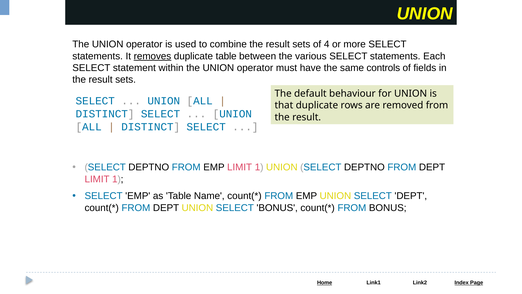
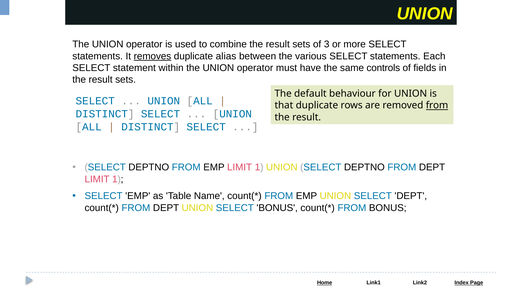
4: 4 -> 3
duplicate table: table -> alias
from at (437, 105) underline: none -> present
